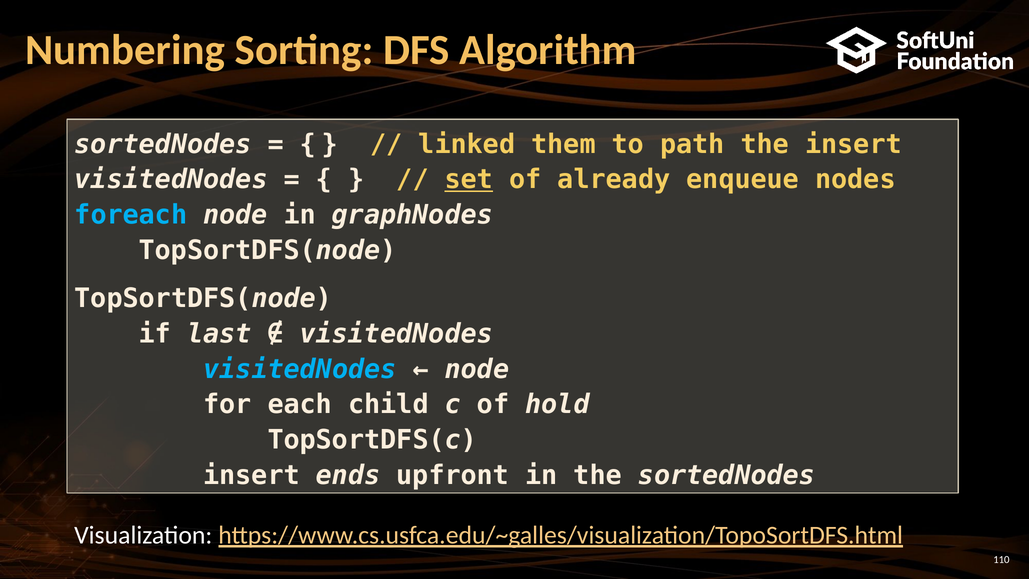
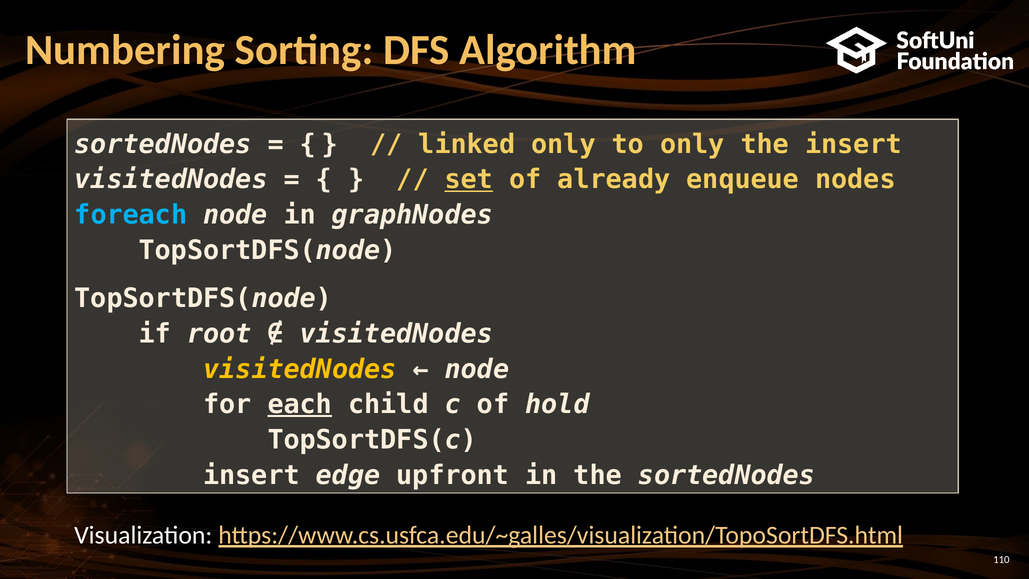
linked them: them -> only
to path: path -> only
last: last -> root
visitedNodes at (300, 369) colour: light blue -> yellow
each underline: none -> present
ends: ends -> edge
